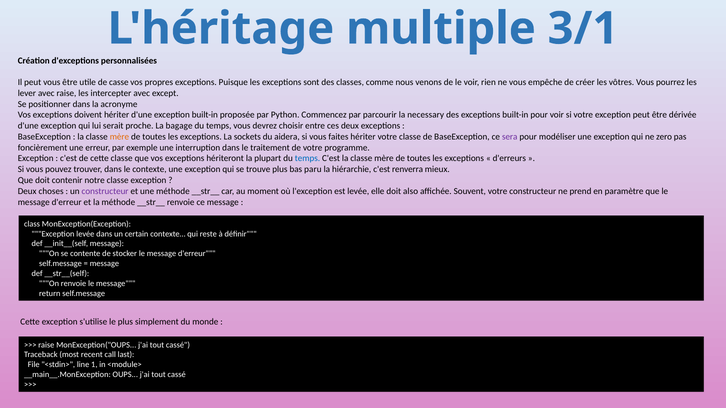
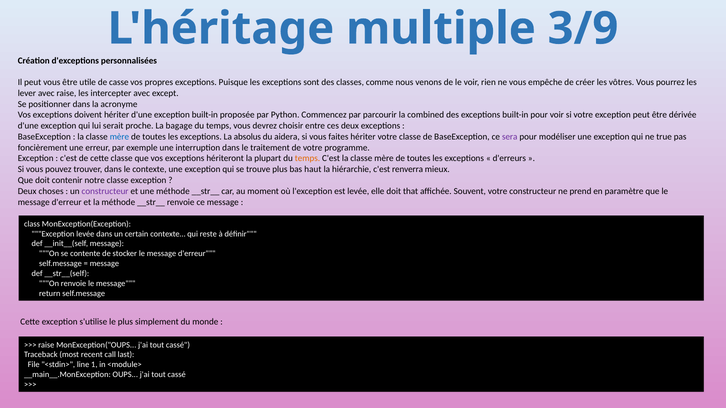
3/1: 3/1 -> 3/9
necessary: necessary -> combined
mère at (119, 137) colour: orange -> blue
sockets: sockets -> absolus
zero: zero -> true
temps at (307, 159) colour: blue -> orange
paru: paru -> haut
also: also -> that
